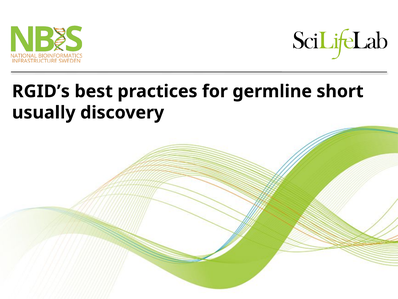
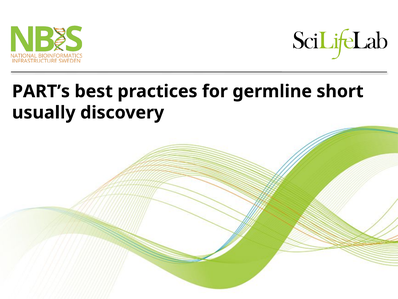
RGID’s: RGID’s -> PART’s
